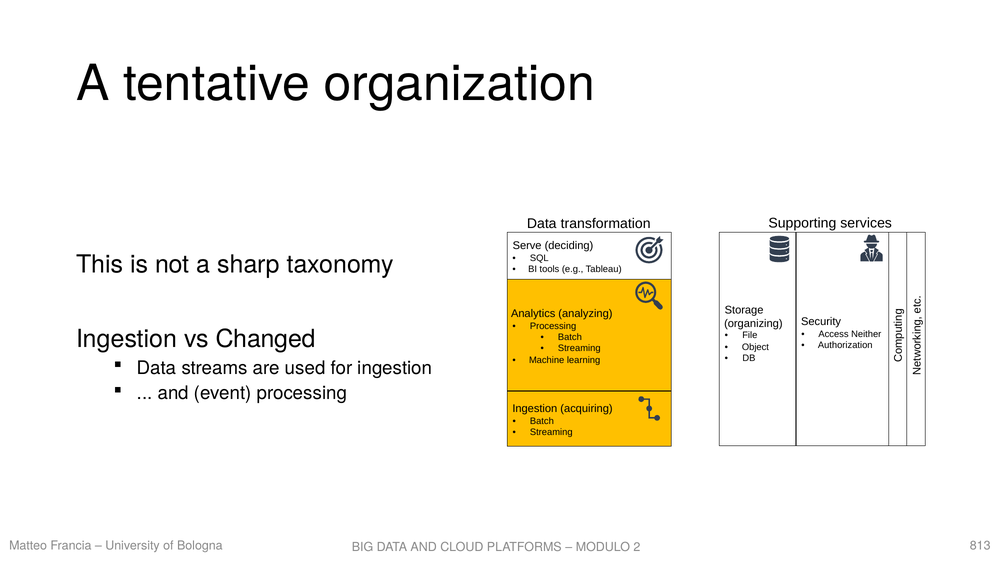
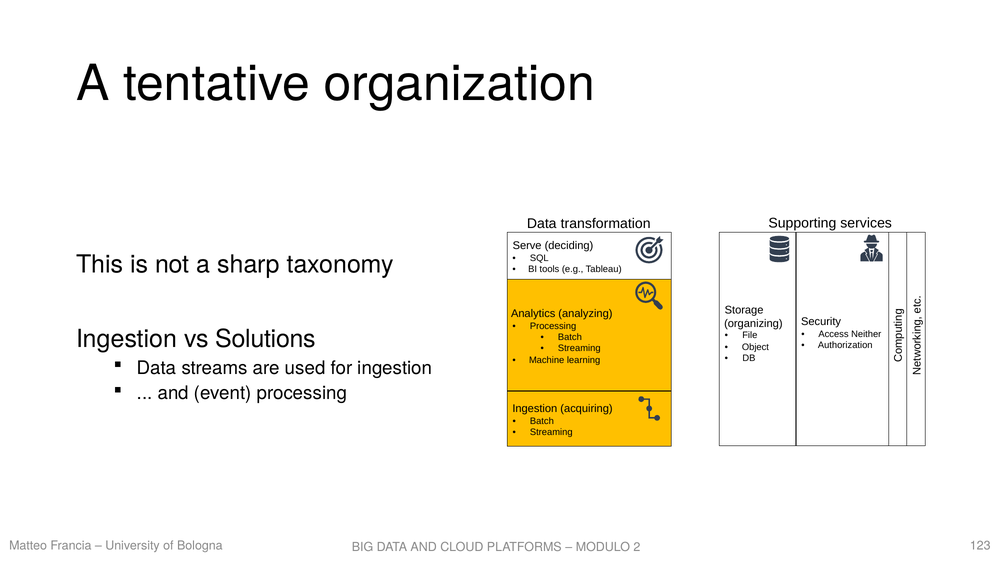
Changed: Changed -> Solutions
813: 813 -> 123
